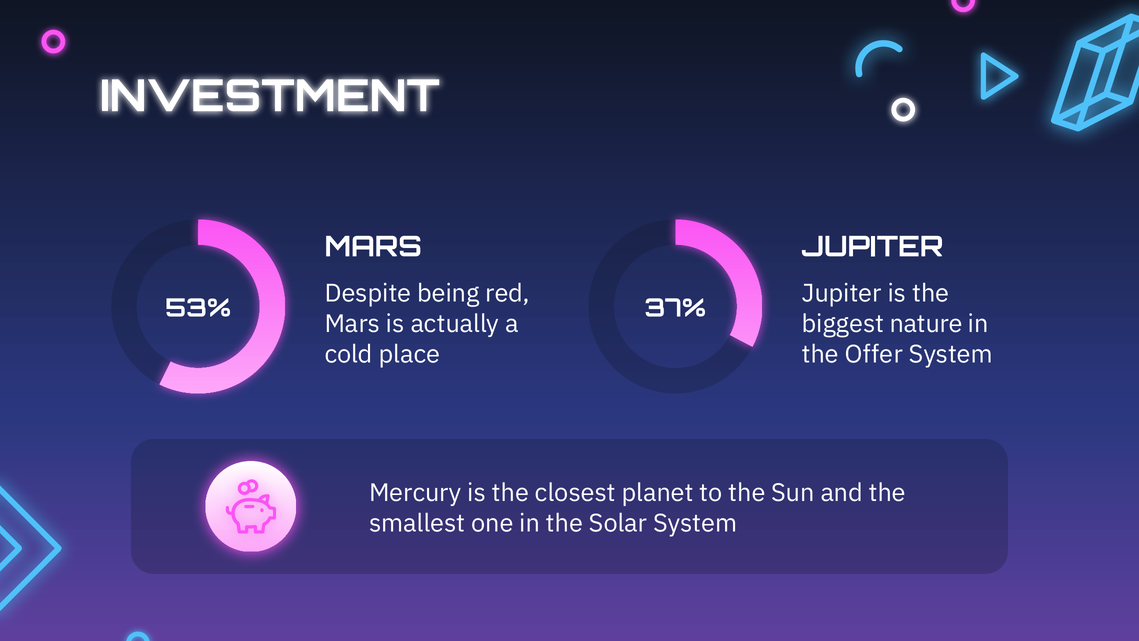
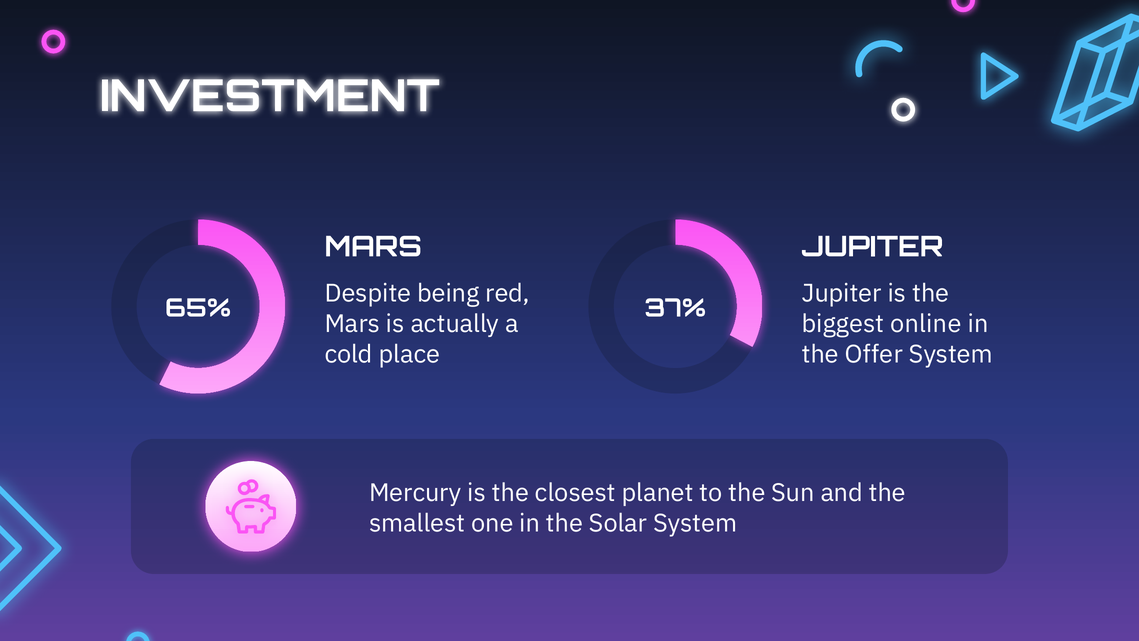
53%: 53% -> 65%
nature: nature -> online
